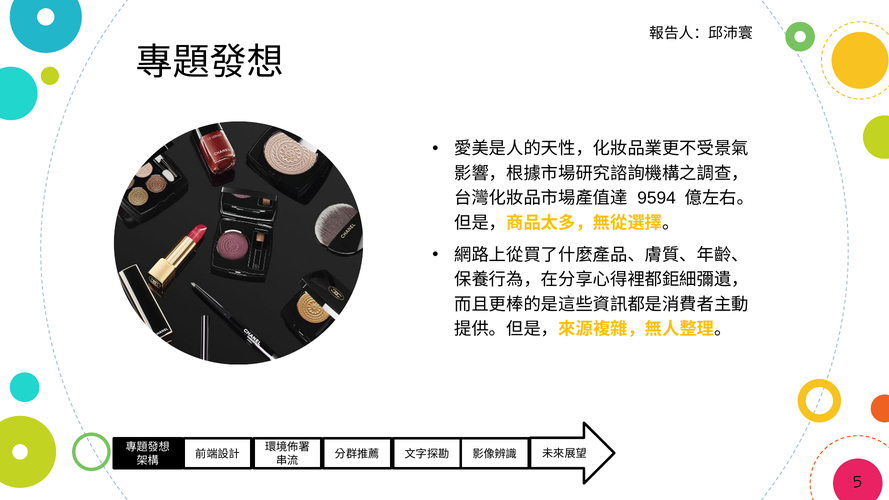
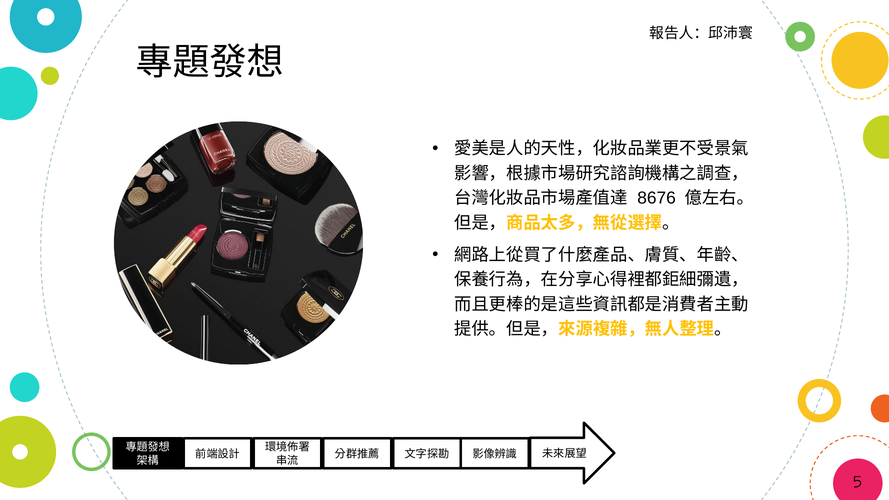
9594: 9594 -> 8676
